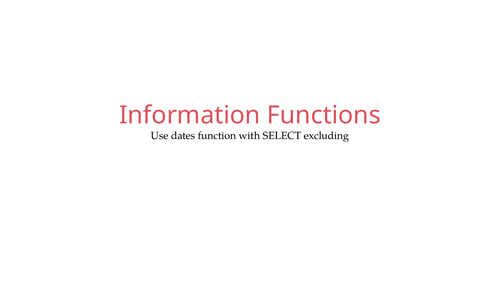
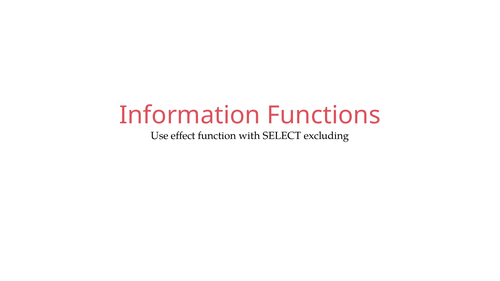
dates: dates -> effect
